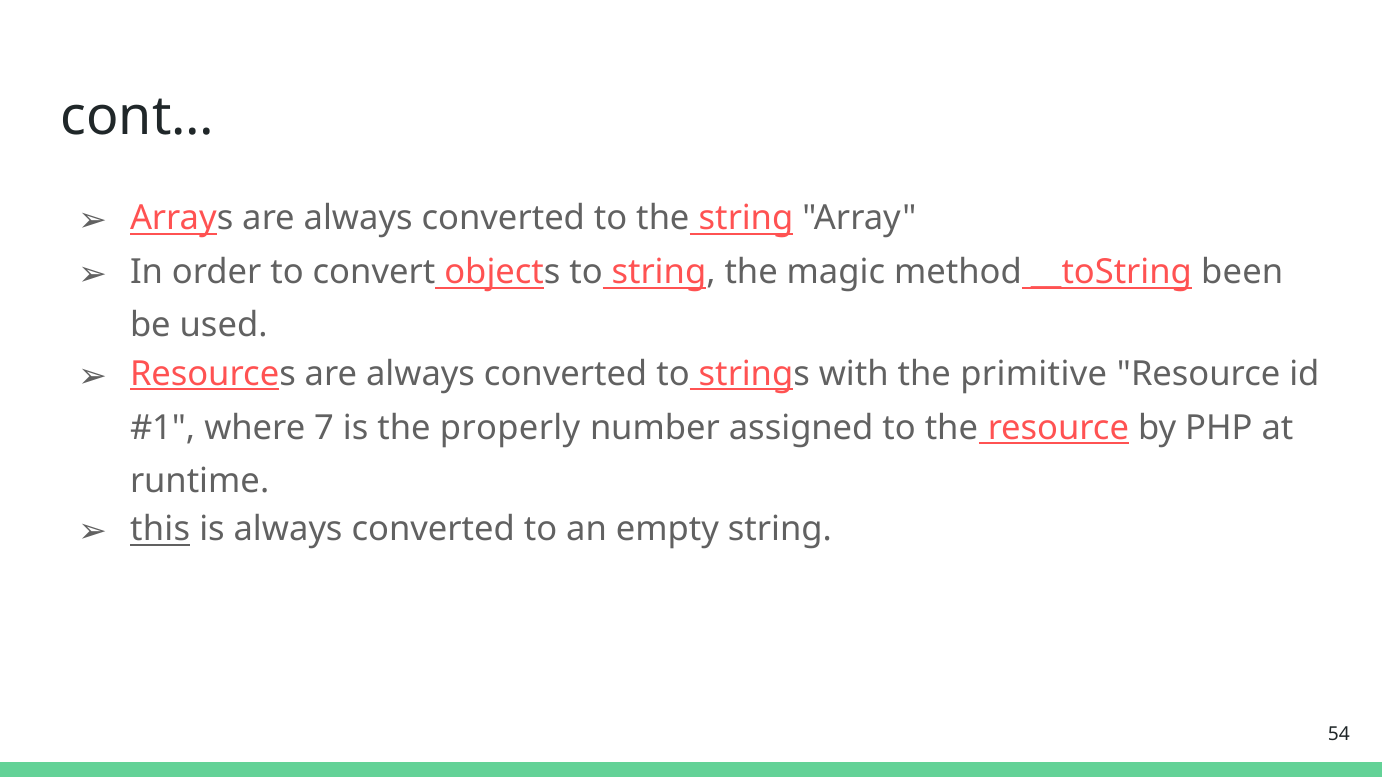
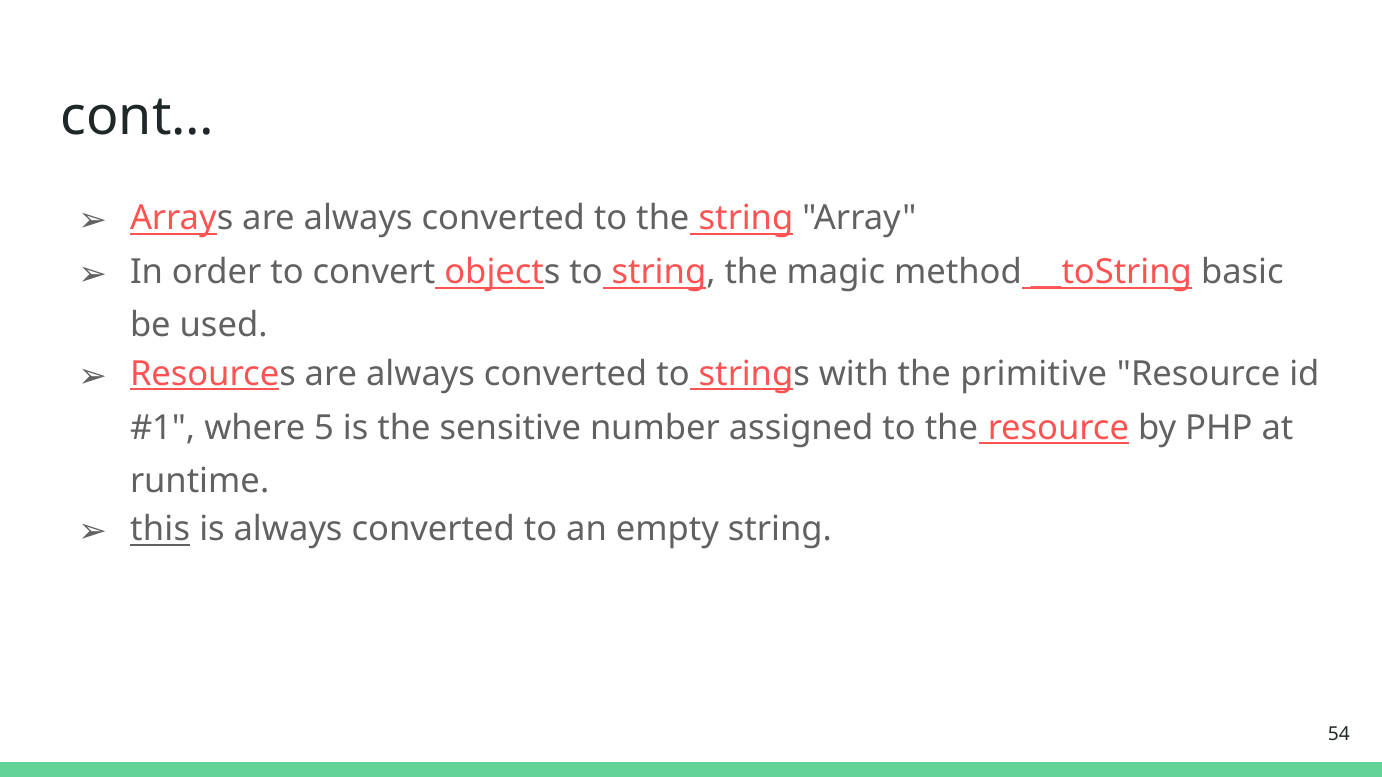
been: been -> basic
7: 7 -> 5
properly: properly -> sensitive
